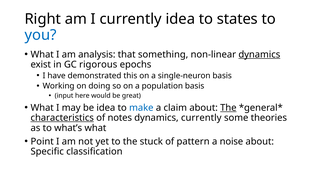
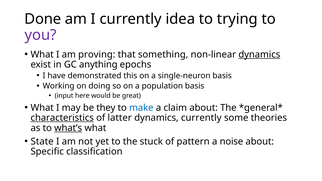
Right: Right -> Done
states: states -> trying
you colour: blue -> purple
analysis: analysis -> proving
rigorous: rigorous -> anything
be idea: idea -> they
The at (228, 108) underline: present -> none
notes: notes -> latter
what’s underline: none -> present
Point: Point -> State
